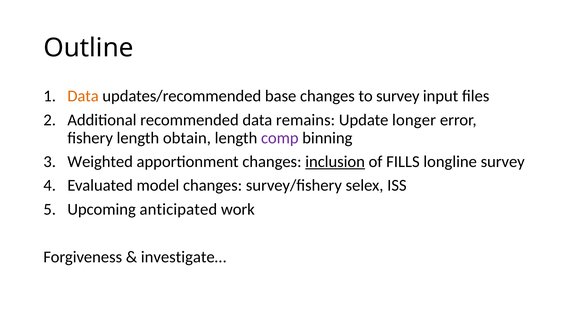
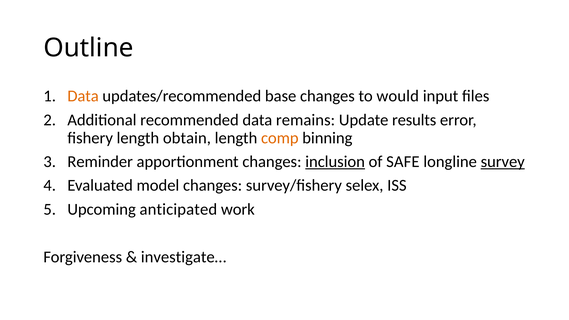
to survey: survey -> would
longer: longer -> results
comp colour: purple -> orange
Weighted: Weighted -> Reminder
FILLS: FILLS -> SAFE
survey at (503, 162) underline: none -> present
